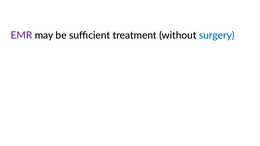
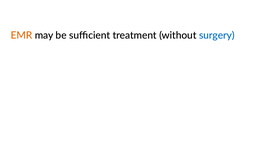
EMR colour: purple -> orange
